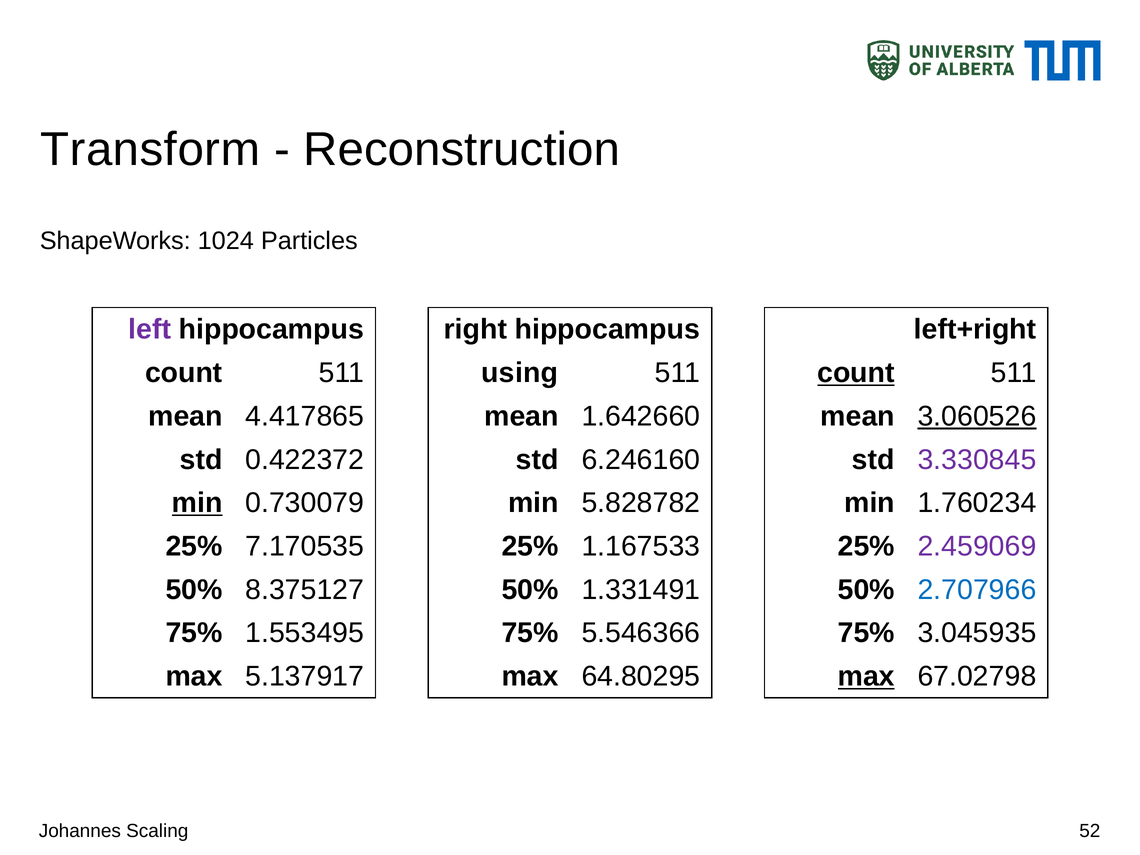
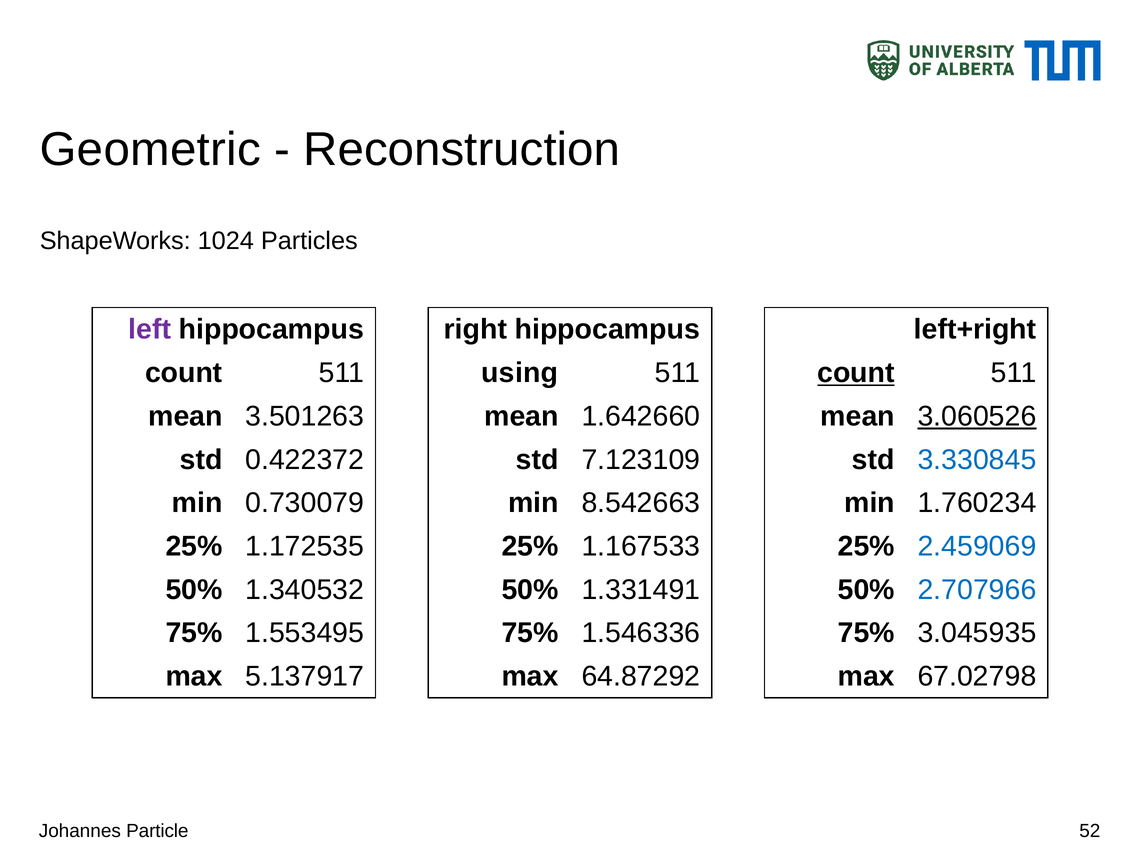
Transform: Transform -> Geometric
4.417865: 4.417865 -> 3.501263
6.246160: 6.246160 -> 7.123109
3.330845 colour: purple -> blue
min at (197, 503) underline: present -> none
5.828782: 5.828782 -> 8.542663
7.170535: 7.170535 -> 1.172535
2.459069 colour: purple -> blue
8.375127: 8.375127 -> 1.340532
5.546366: 5.546366 -> 1.546336
64.80295: 64.80295 -> 64.87292
max at (866, 676) underline: present -> none
Scaling: Scaling -> Particle
